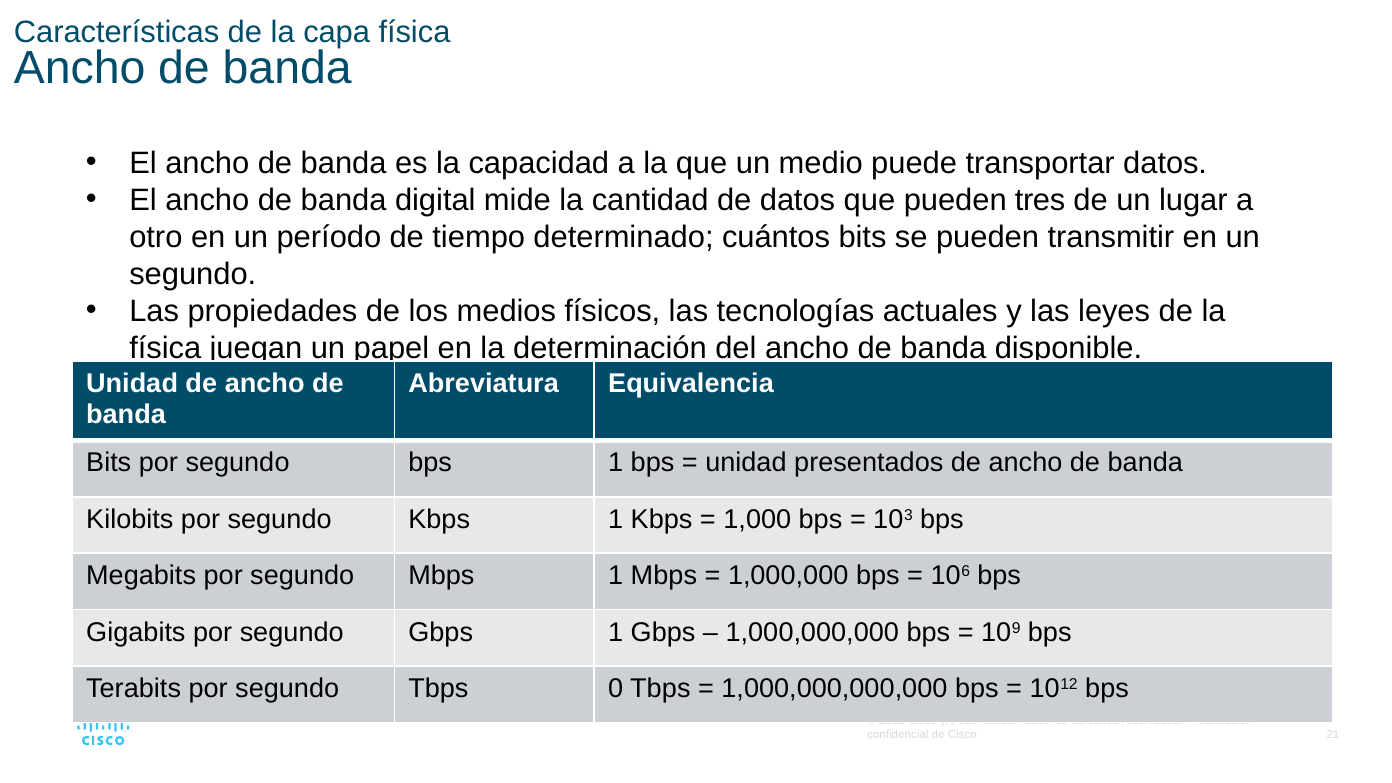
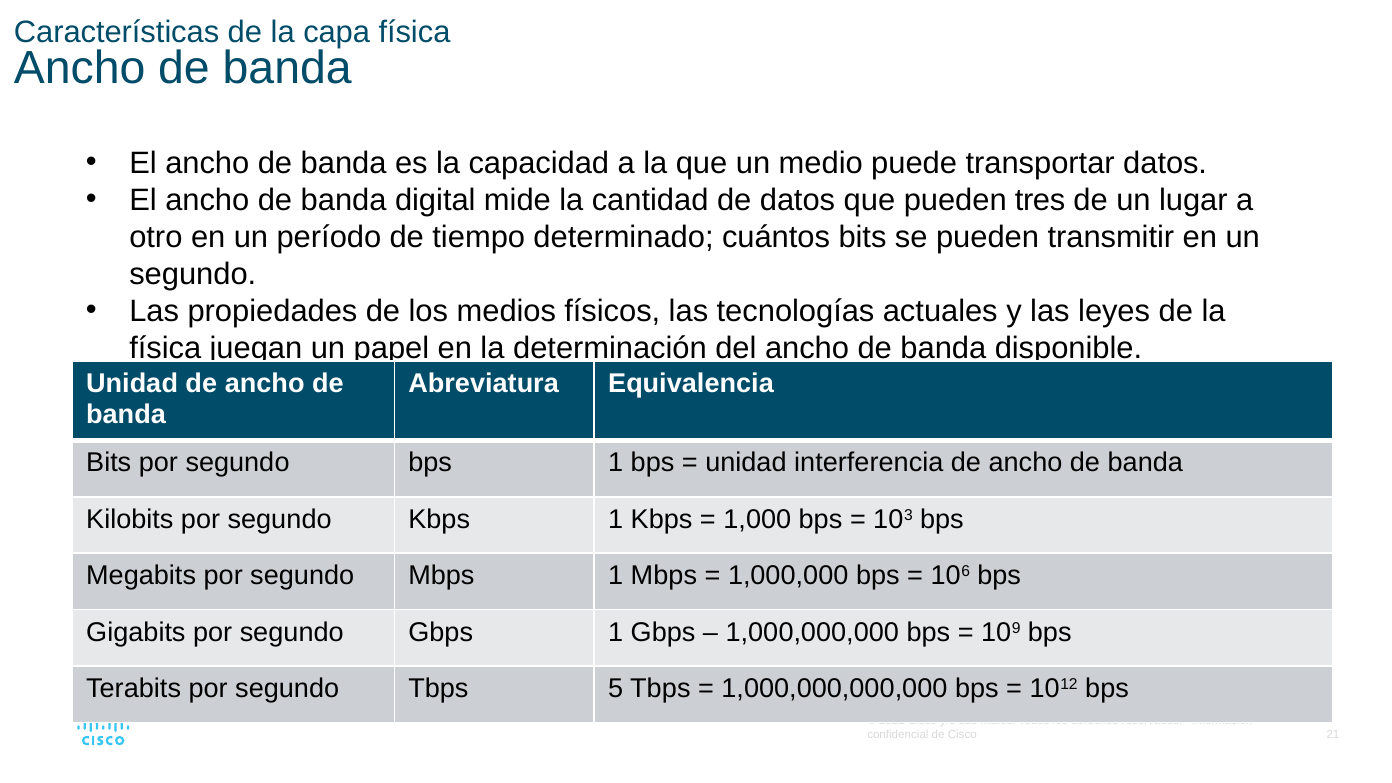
presentados: presentados -> interferencia
0: 0 -> 5
